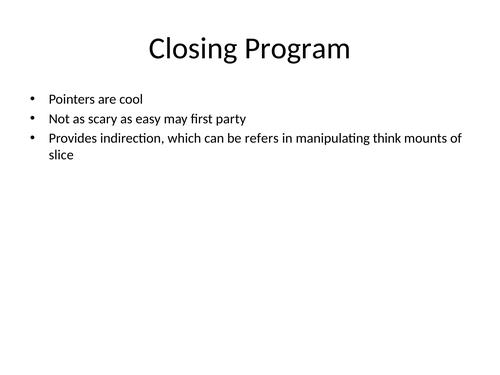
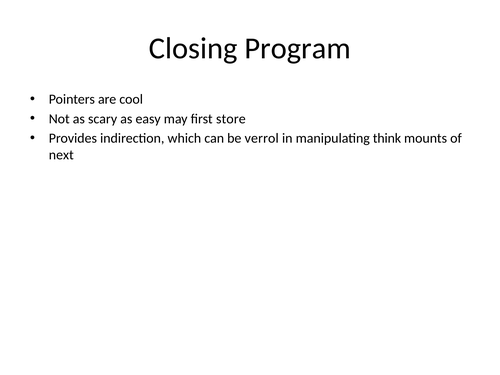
party: party -> store
refers: refers -> verrol
slice: slice -> next
